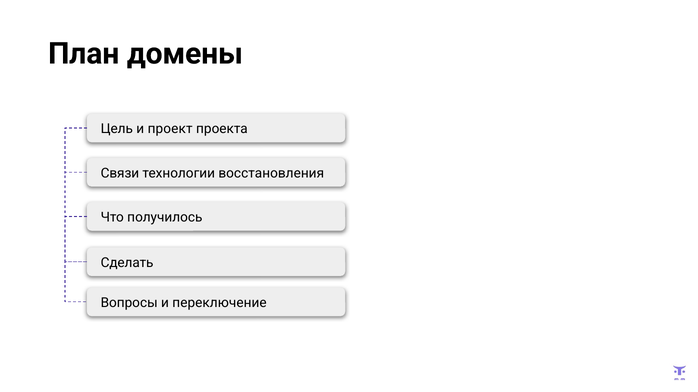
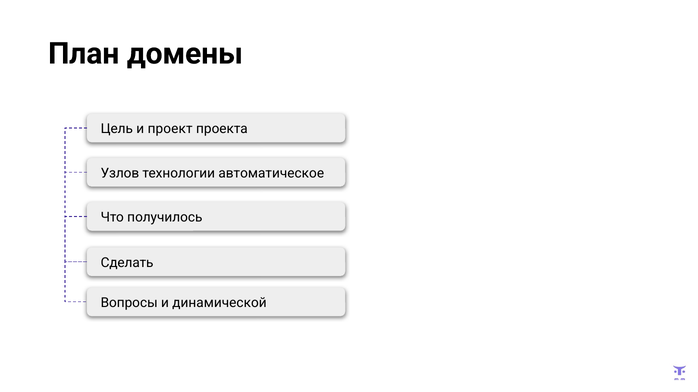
Связи: Связи -> Узлов
восстановления: восстановления -> автоматическое
переключение: переключение -> динамической
